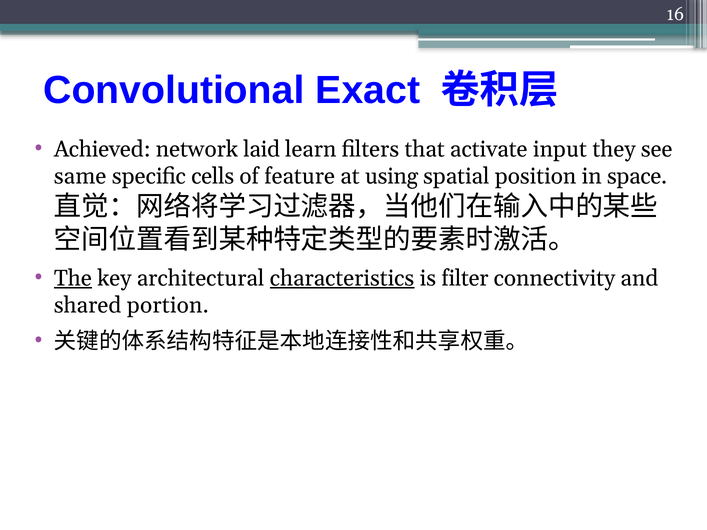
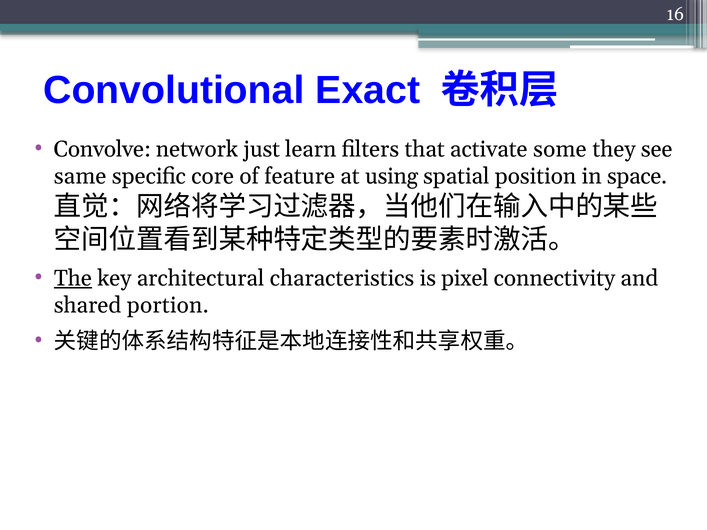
Achieved: Achieved -> Convolve
laid: laid -> just
input: input -> some
cells: cells -> core
characteristics underline: present -> none
filter: filter -> pixel
